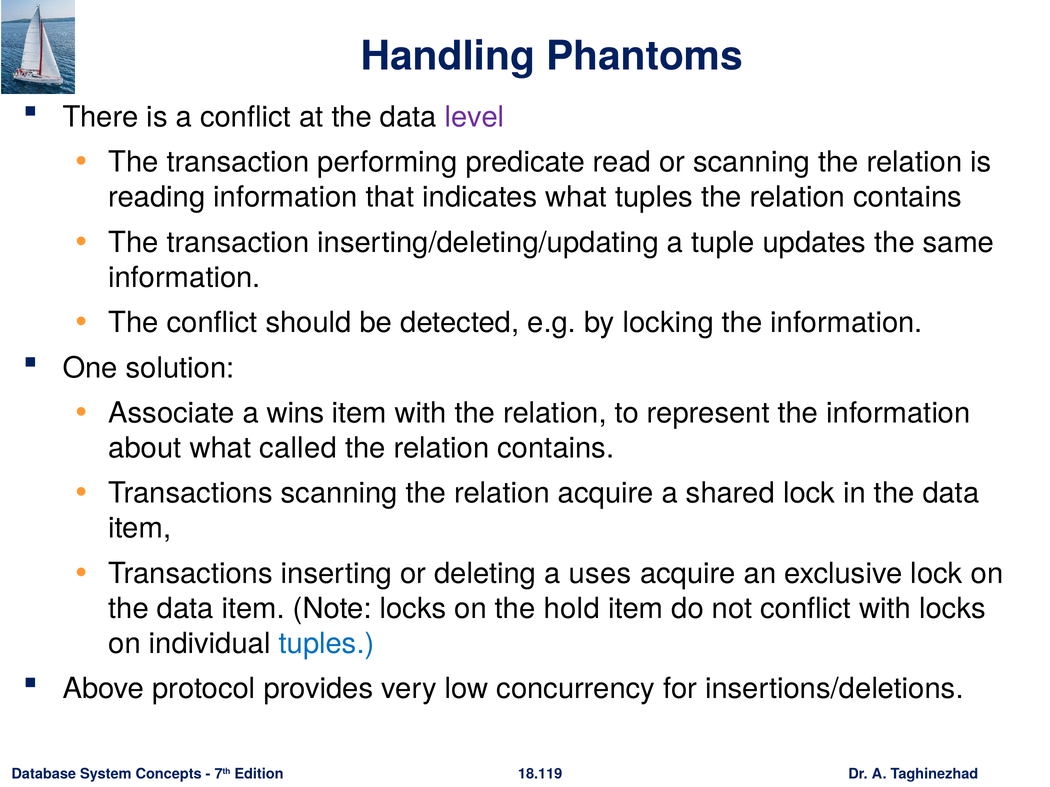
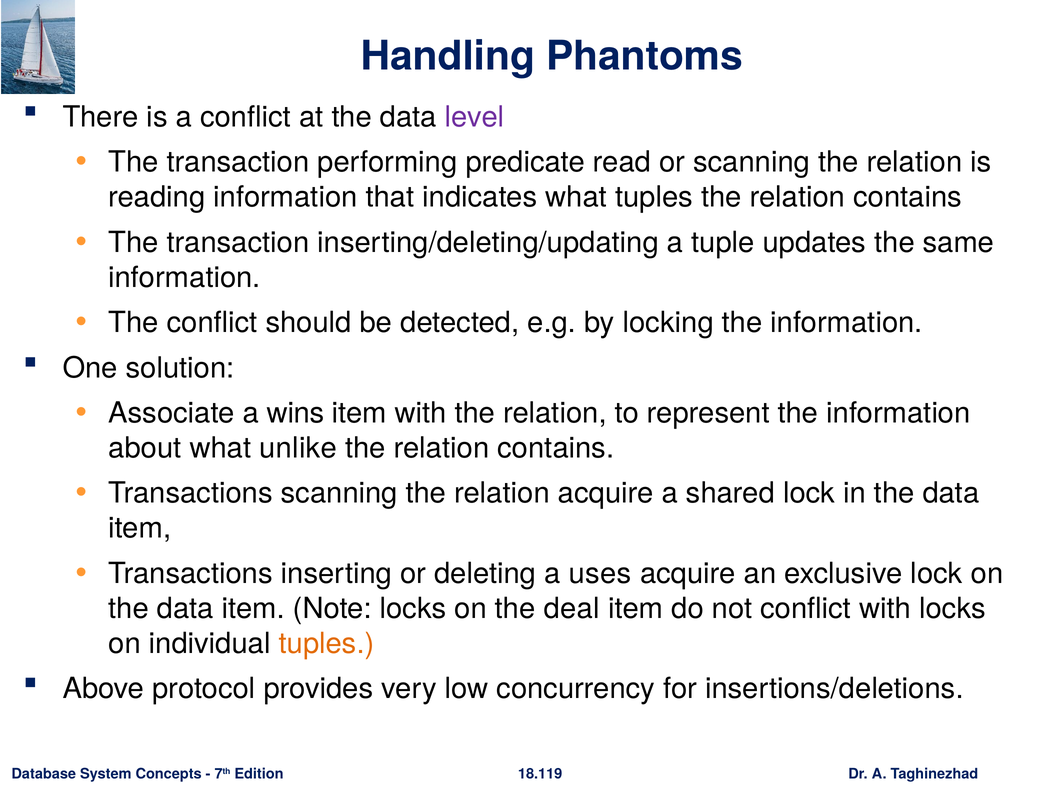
called: called -> unlike
hold: hold -> deal
tuples at (327, 644) colour: blue -> orange
